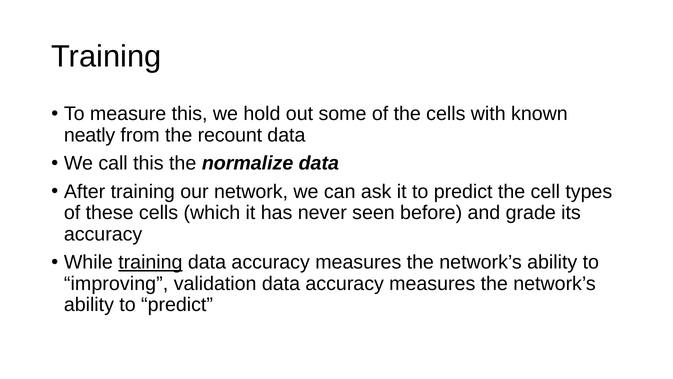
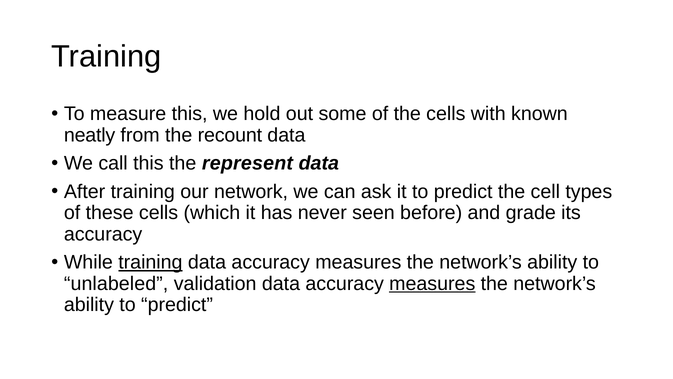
normalize: normalize -> represent
improving: improving -> unlabeled
measures at (432, 283) underline: none -> present
